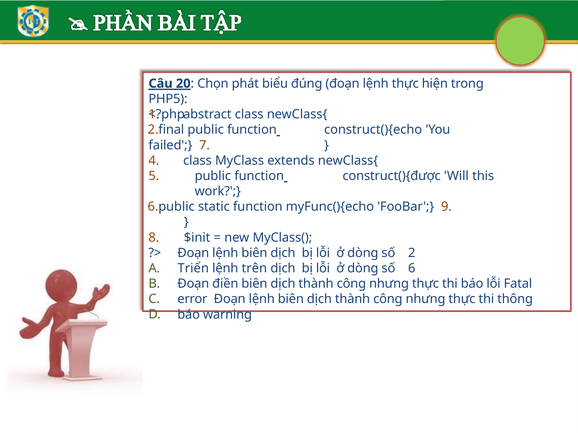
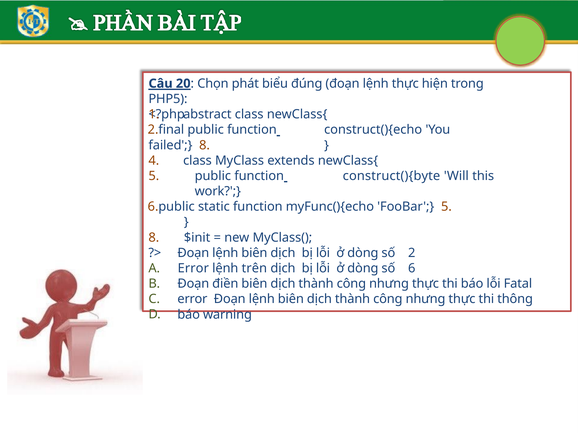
failed 7: 7 -> 8
construct(){được: construct(){được -> construct(){byte
FooBar 9: 9 -> 5
Triển at (193, 269): Triển -> Error
